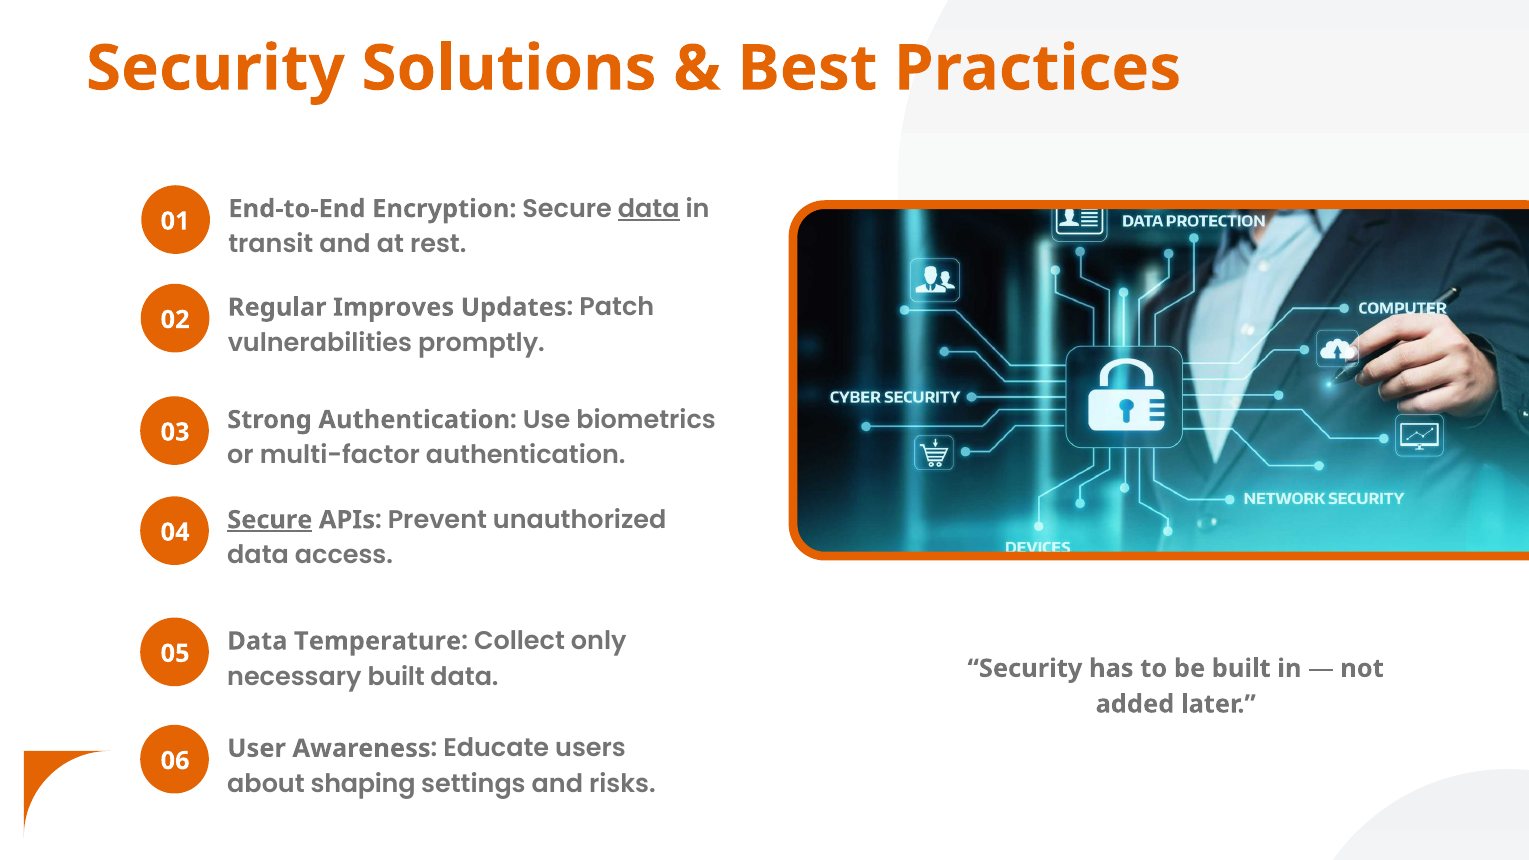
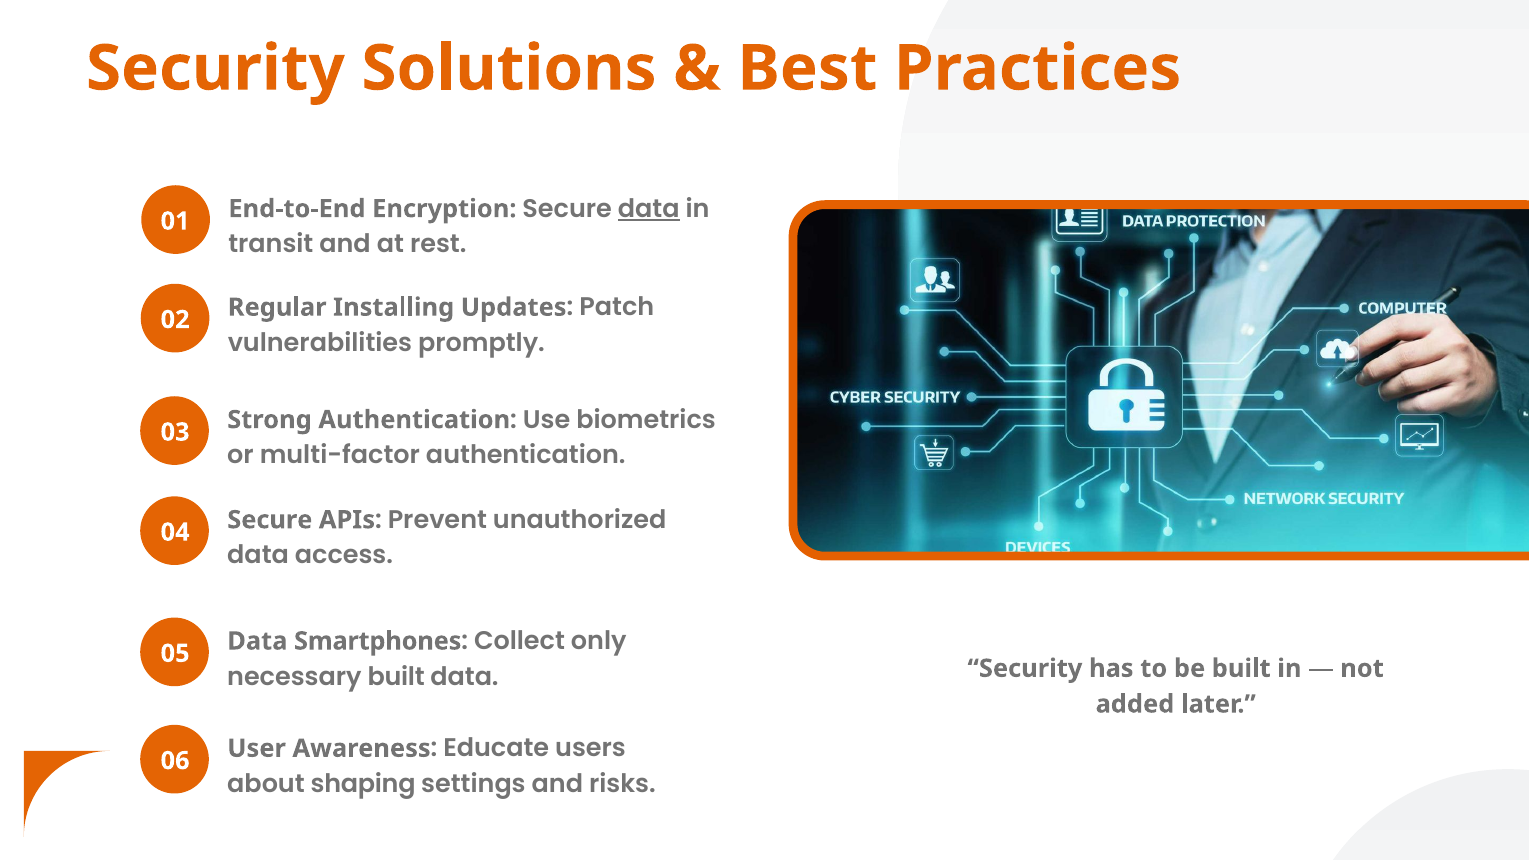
Improves: Improves -> Installing
Secure at (270, 520) underline: present -> none
Temperature: Temperature -> Smartphones
